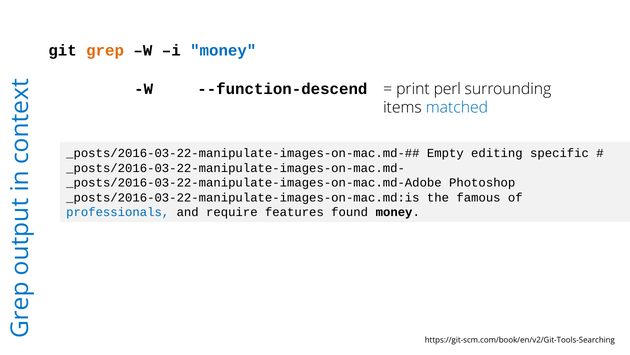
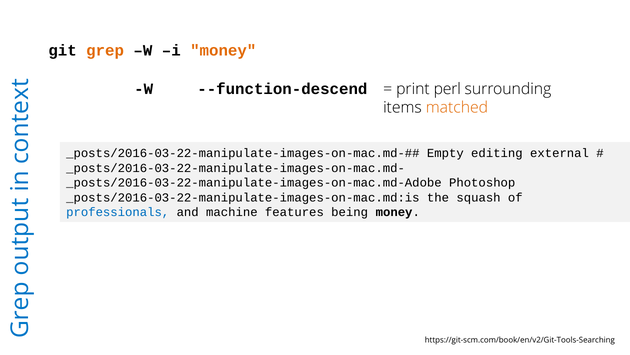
money at (223, 50) colour: blue -> orange
matched colour: blue -> orange
specific: specific -> external
famous: famous -> squash
require: require -> machine
found: found -> being
